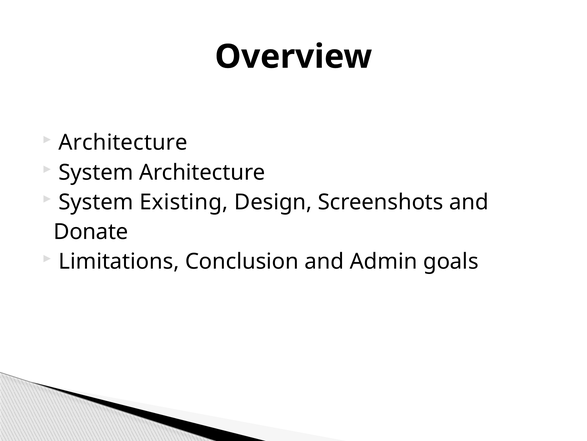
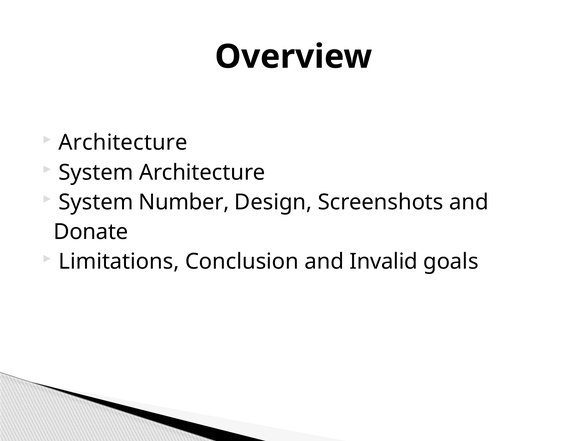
Existing: Existing -> Number
Admin: Admin -> Invalid
